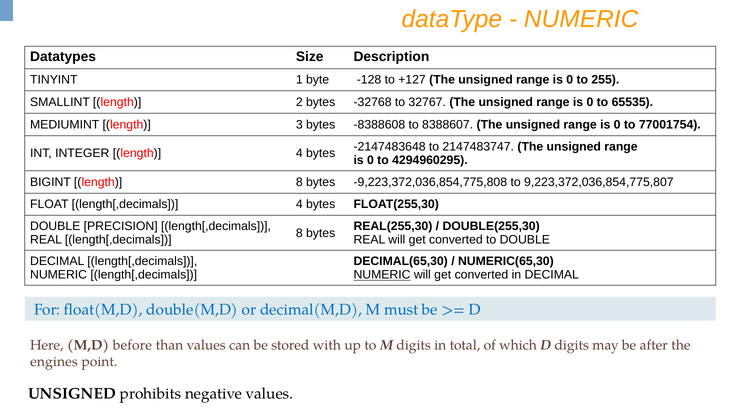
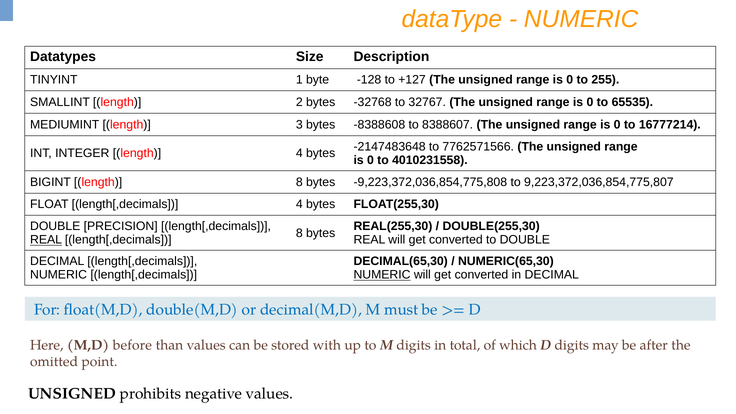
77001754: 77001754 -> 16777214
2147483747: 2147483747 -> 7762571566
4294960295: 4294960295 -> 4010231558
REAL at (46, 240) underline: none -> present
engines: engines -> omitted
